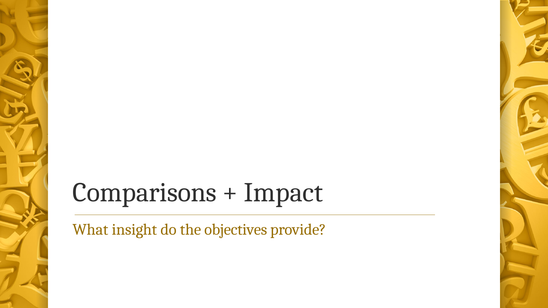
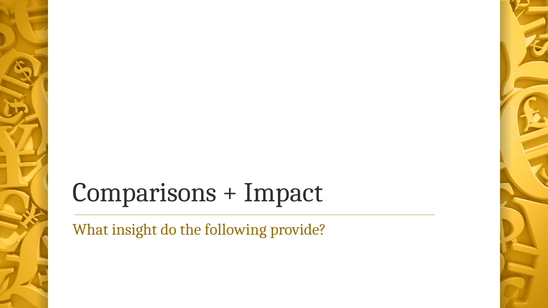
objectives: objectives -> following
